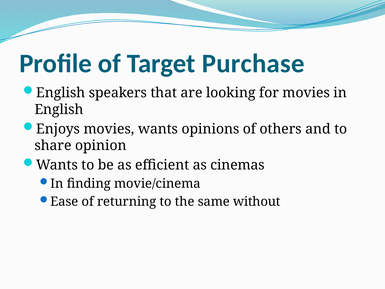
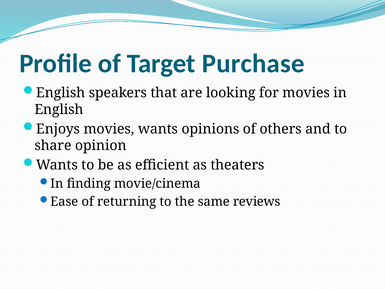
cinemas: cinemas -> theaters
without: without -> reviews
